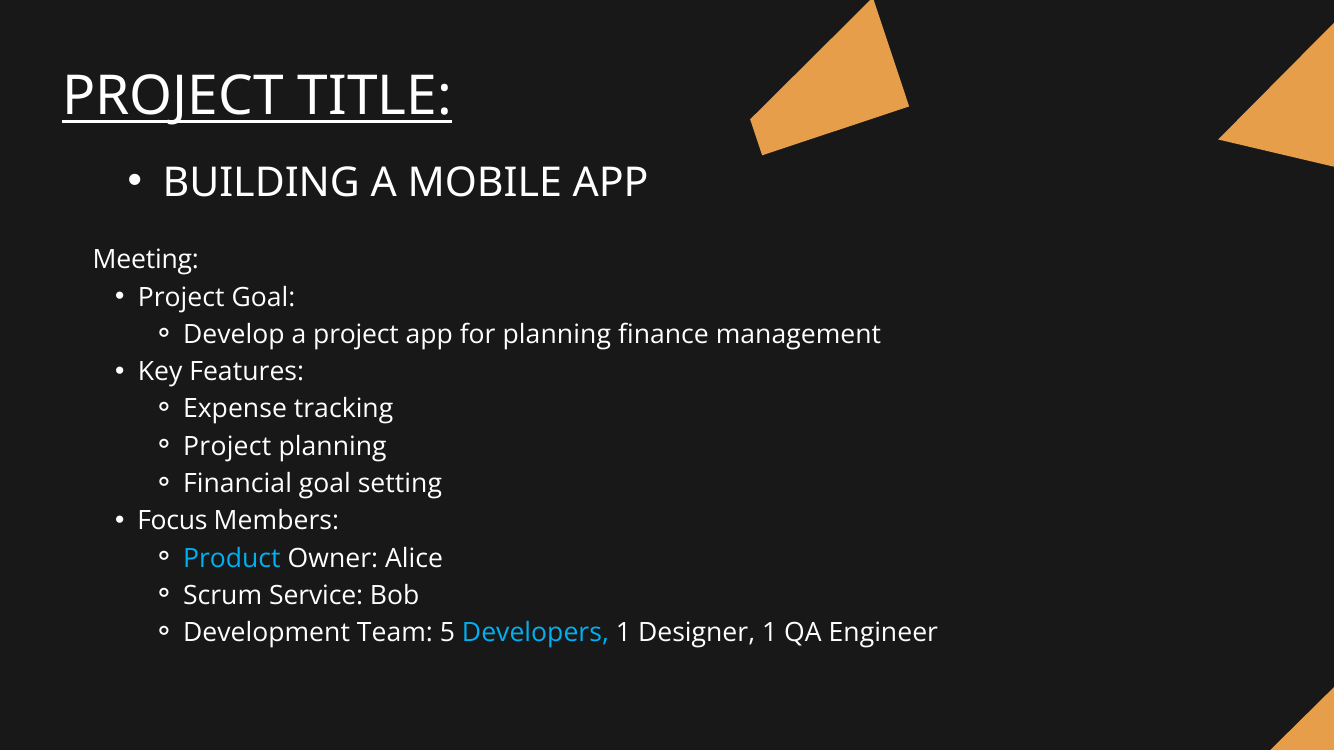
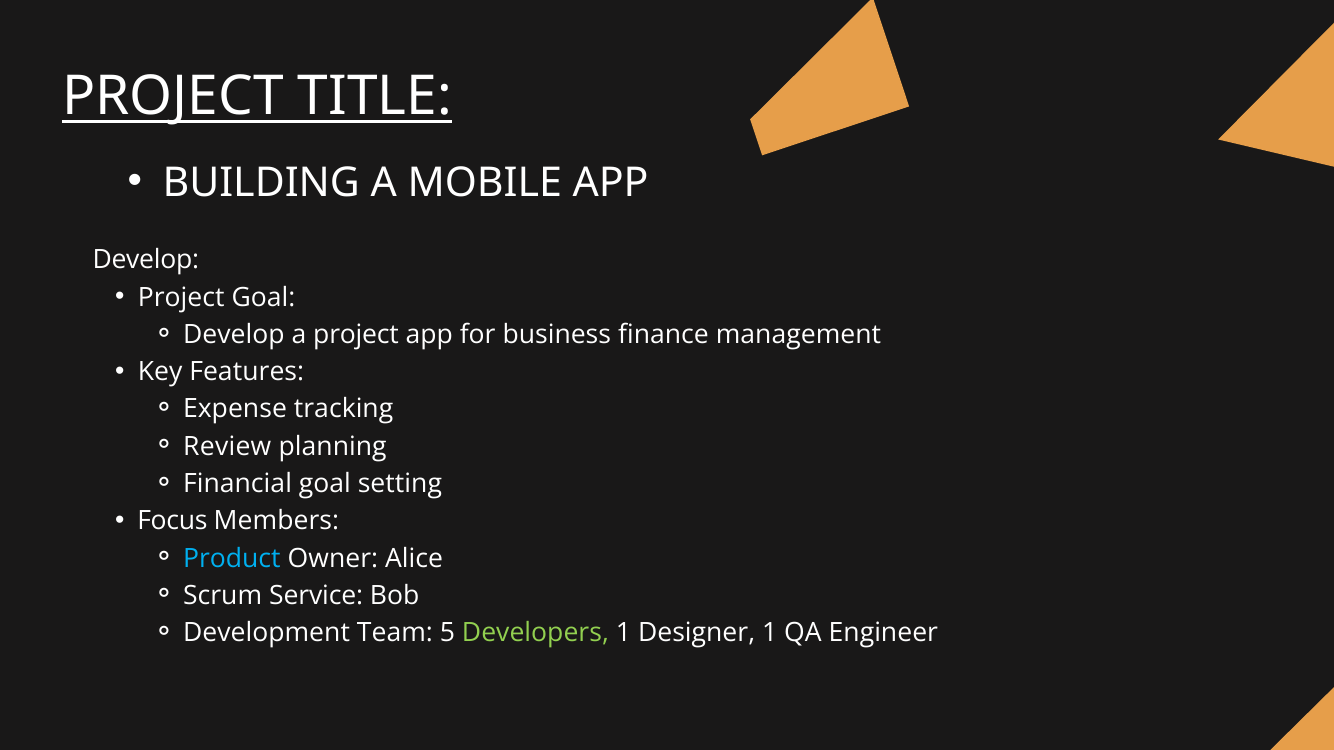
Meeting at (146, 260): Meeting -> Develop
for planning: planning -> business
Project at (227, 447): Project -> Review
Developers colour: light blue -> light green
